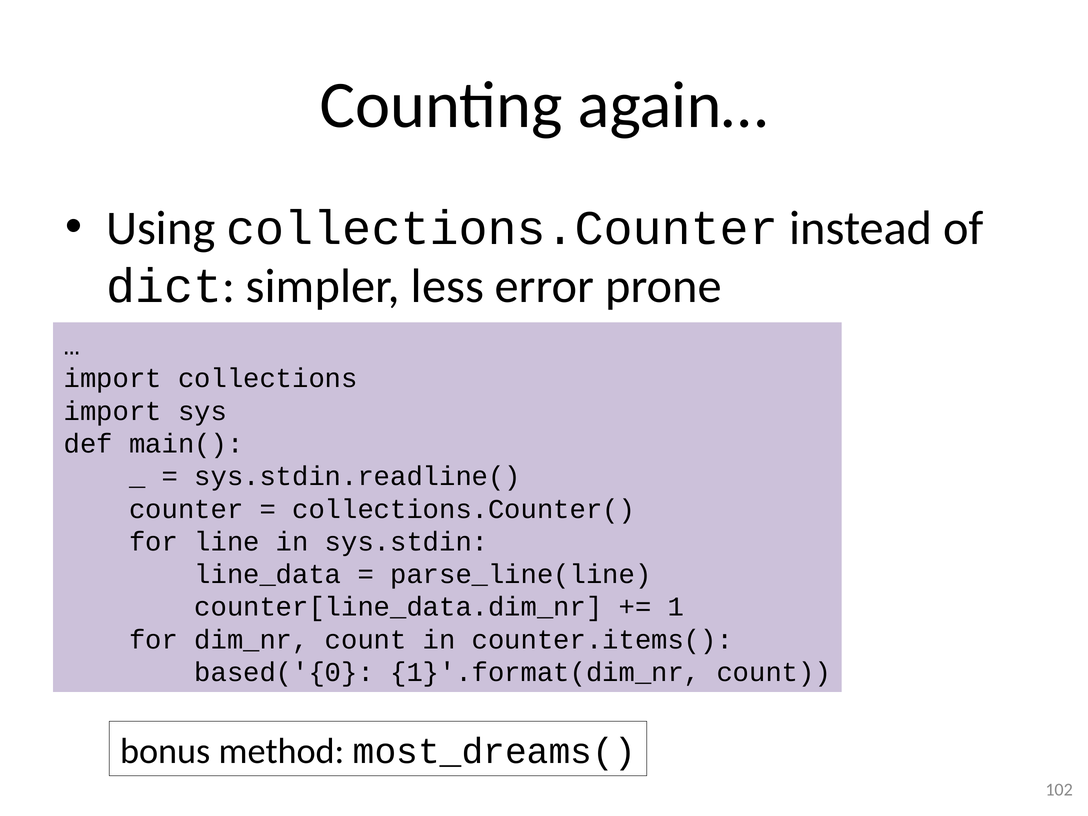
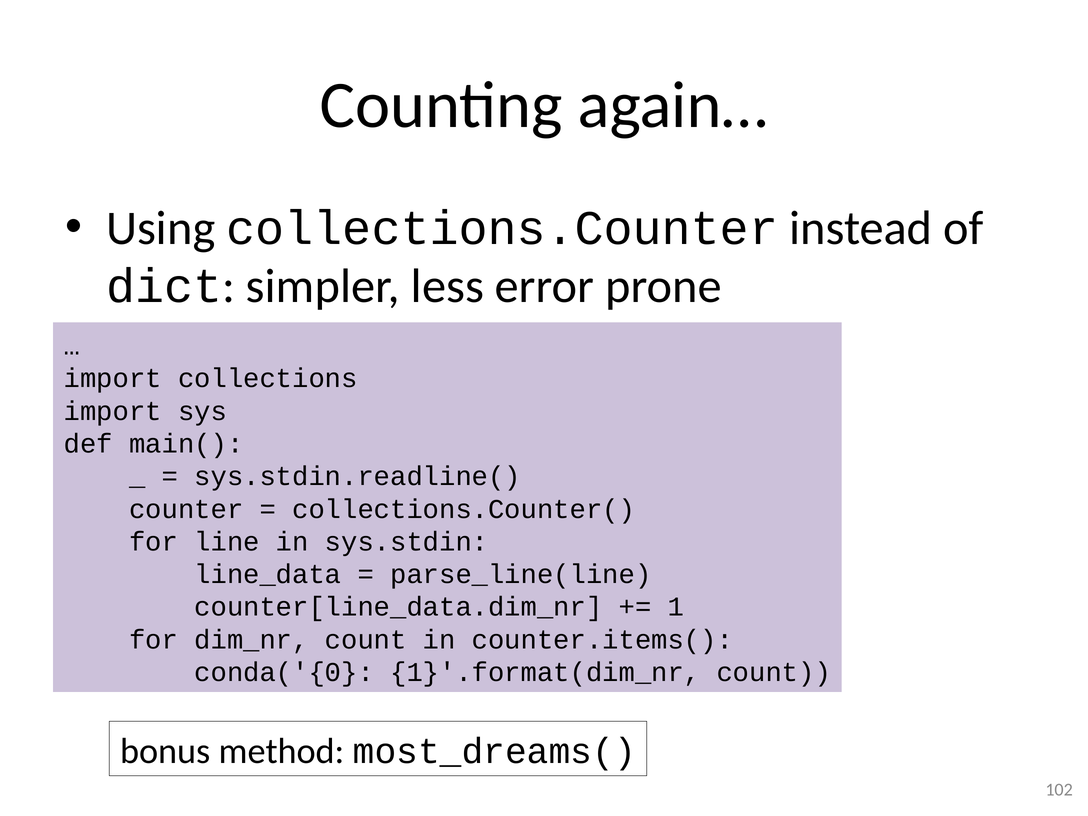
based('{0: based('{0 -> conda('{0
